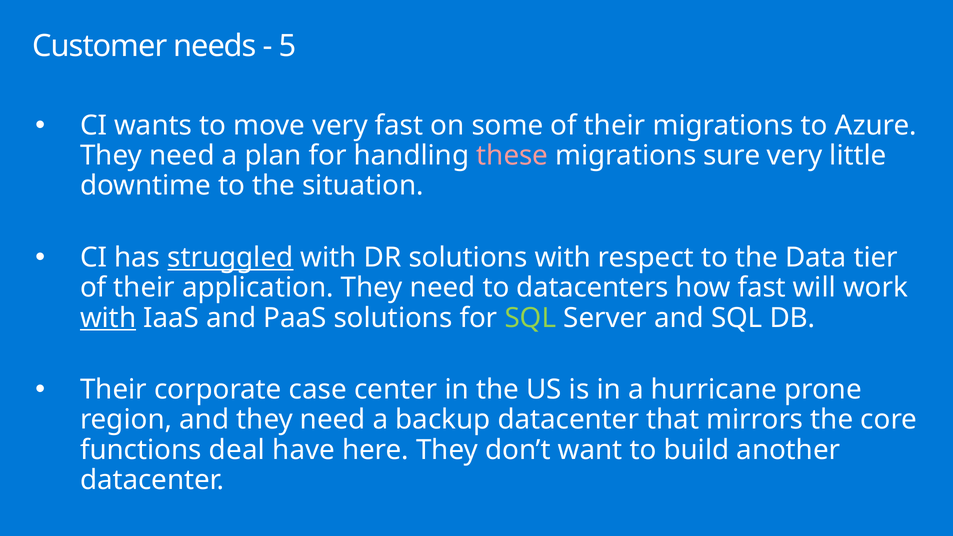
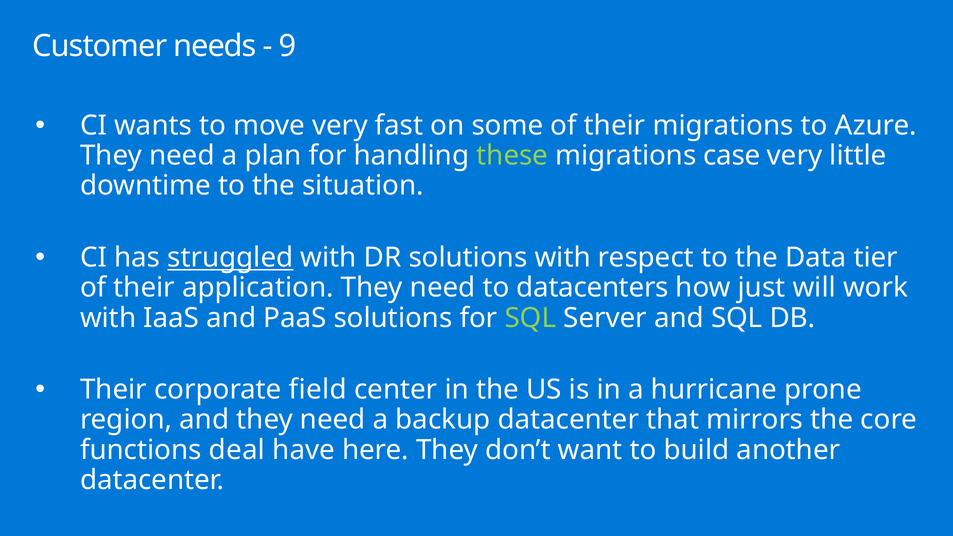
5: 5 -> 9
these colour: pink -> light green
sure: sure -> case
how fast: fast -> just
with at (108, 318) underline: present -> none
case: case -> field
